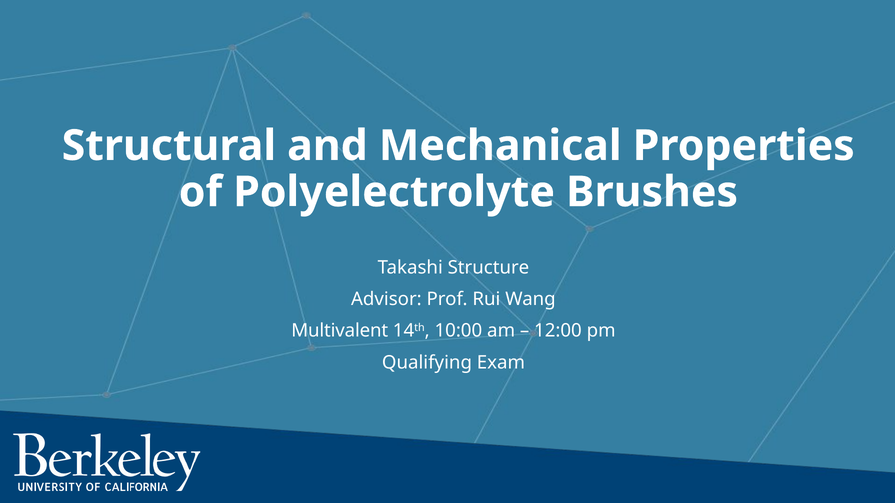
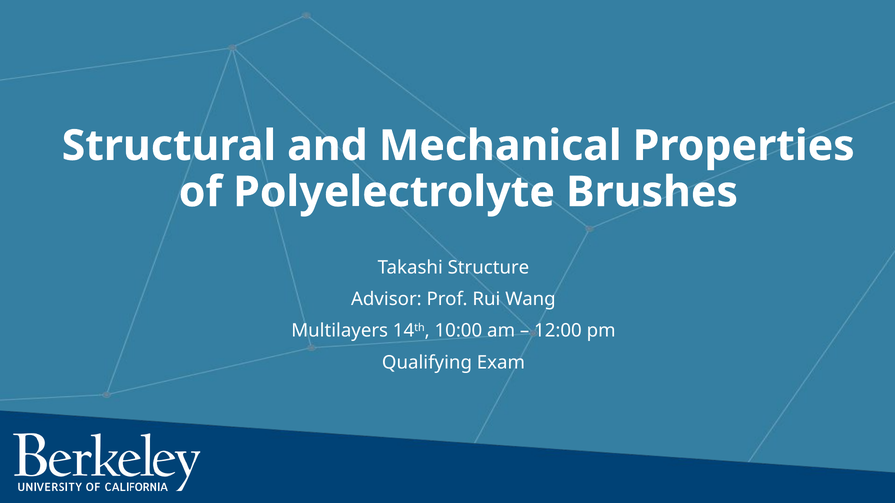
Multivalent: Multivalent -> Multilayers
